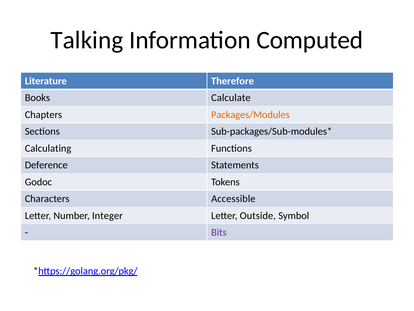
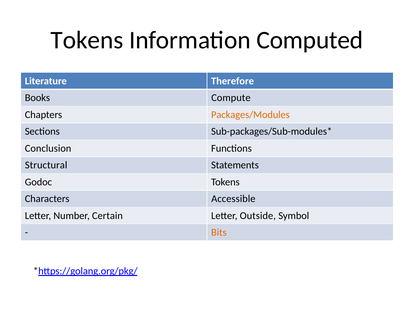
Talking at (87, 40): Talking -> Tokens
Calculate: Calculate -> Compute
Calculating: Calculating -> Conclusion
Deference: Deference -> Structural
Integer: Integer -> Certain
Bits colour: purple -> orange
